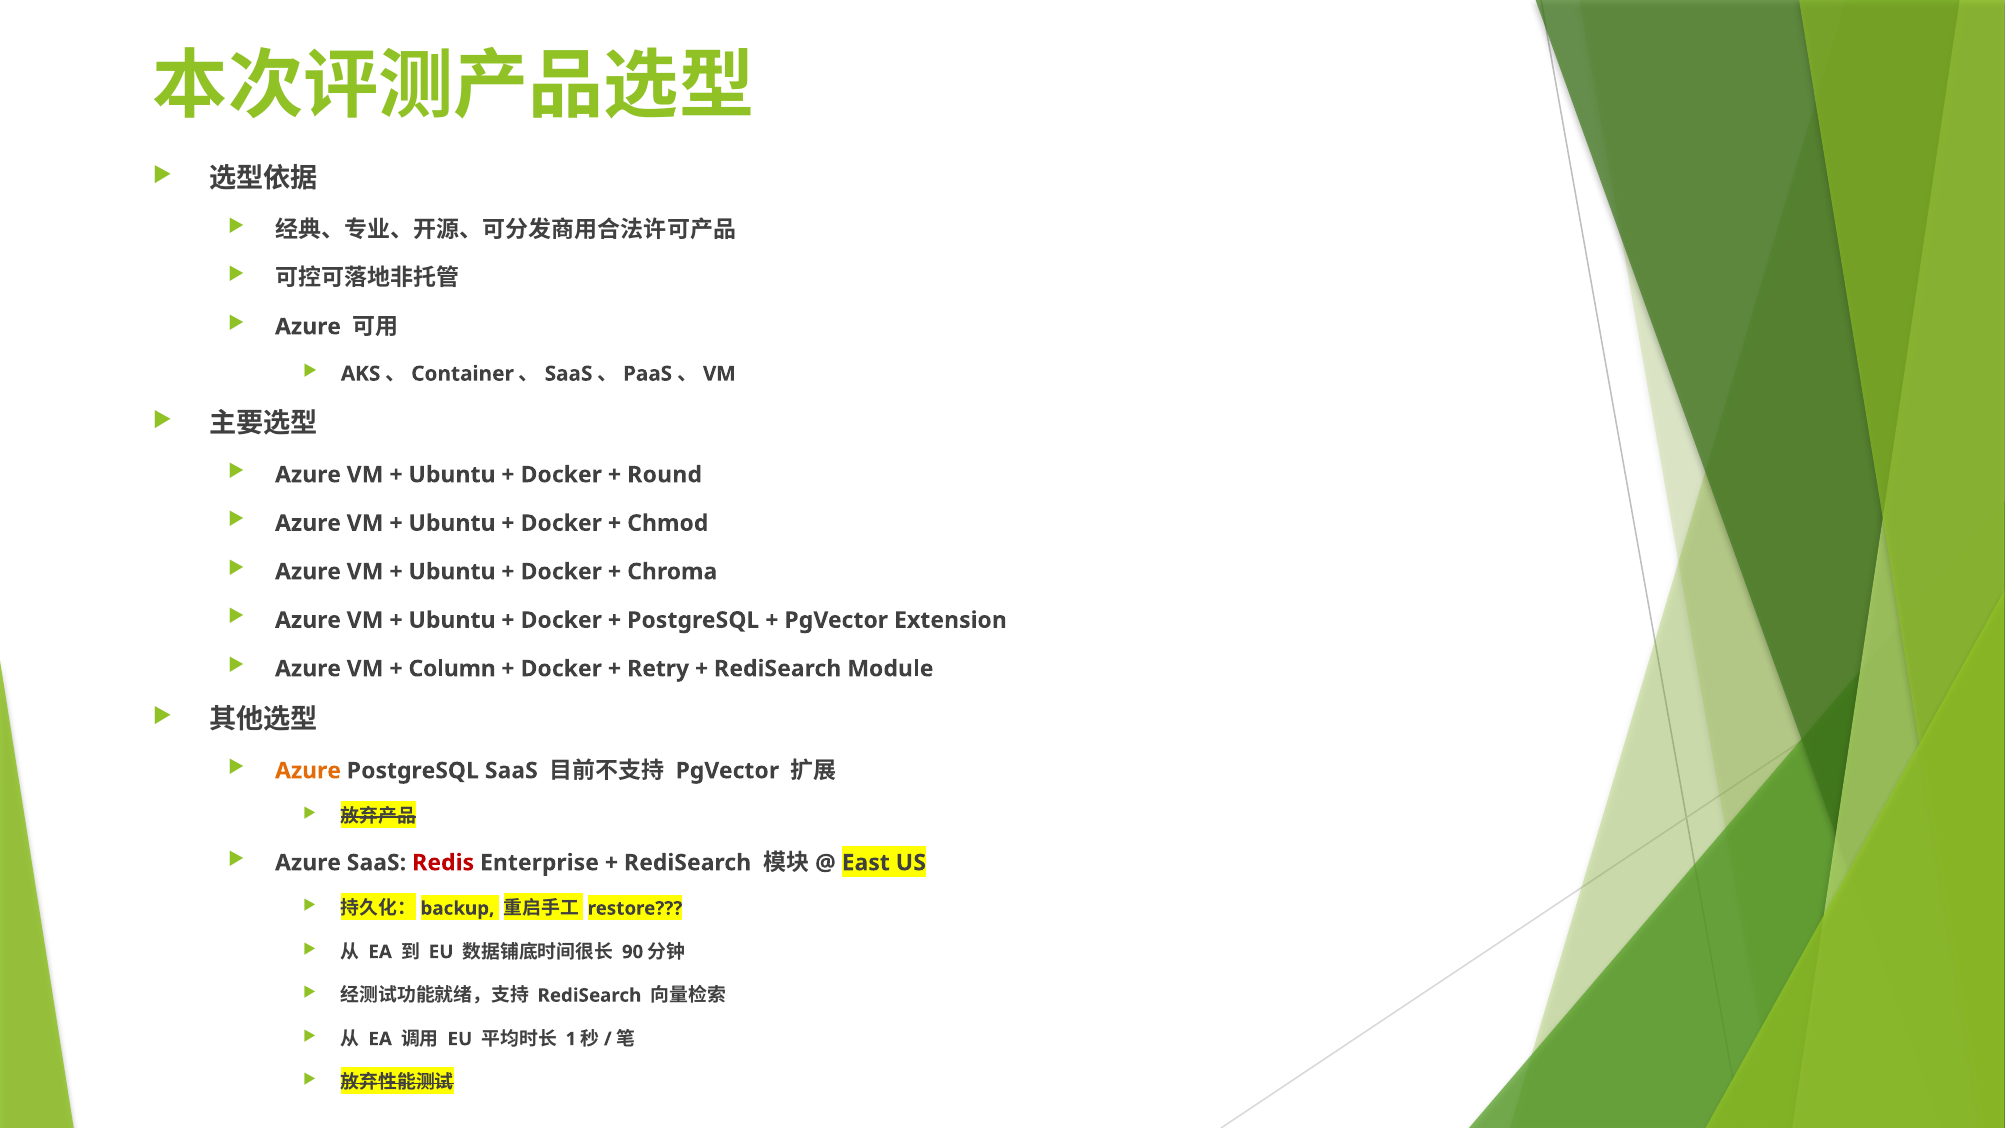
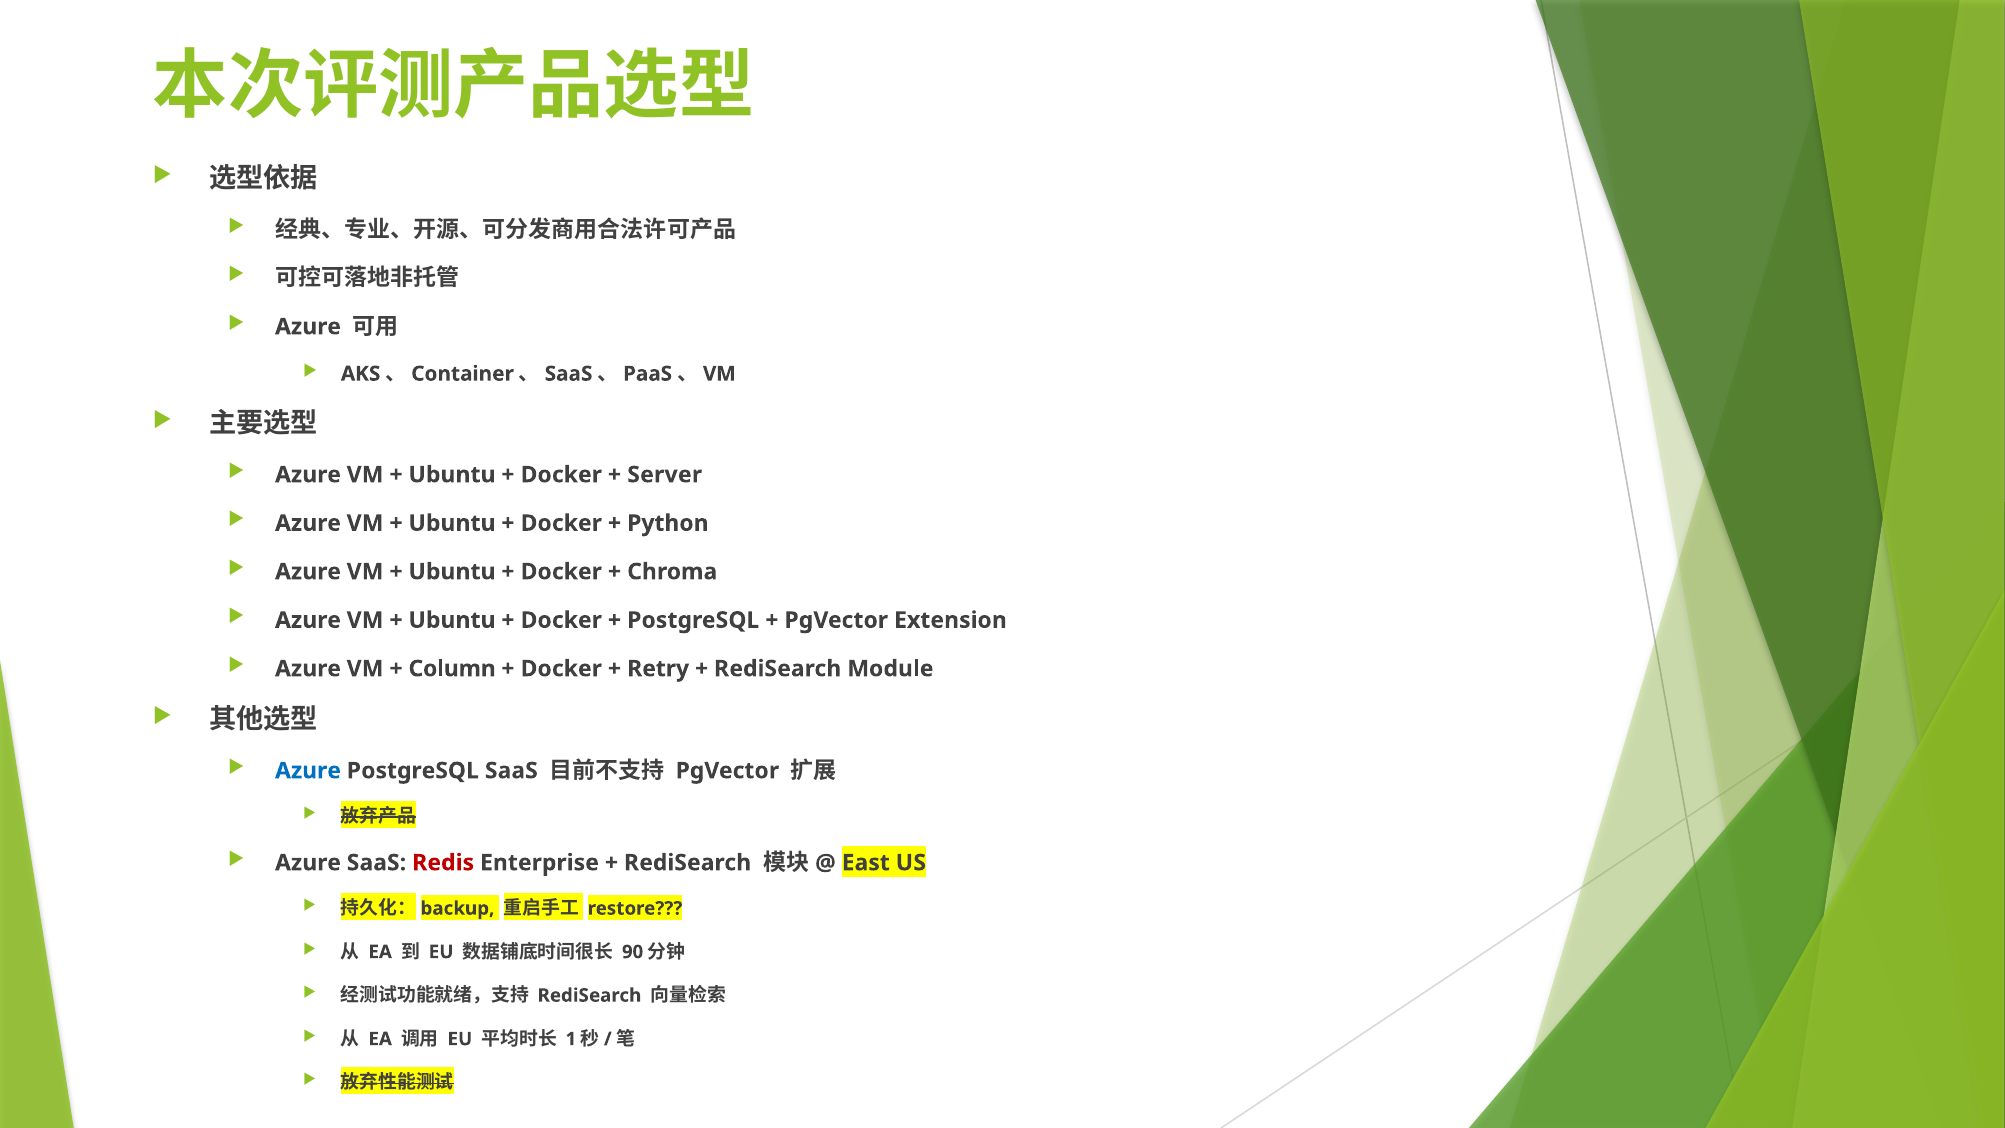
Round: Round -> Server
Chmod: Chmod -> Python
Azure at (308, 771) colour: orange -> blue
